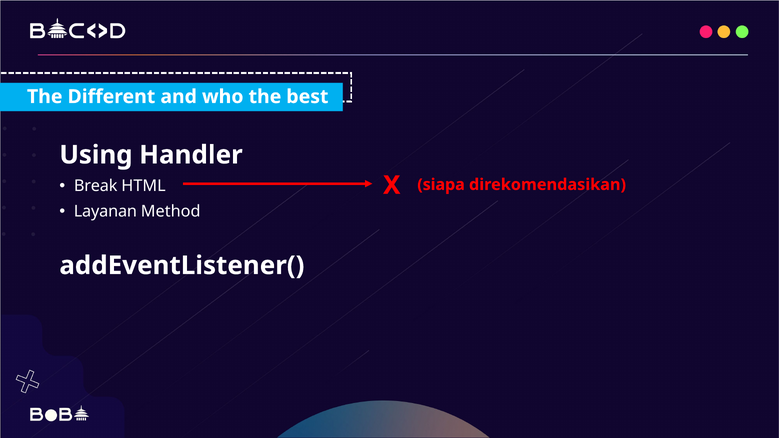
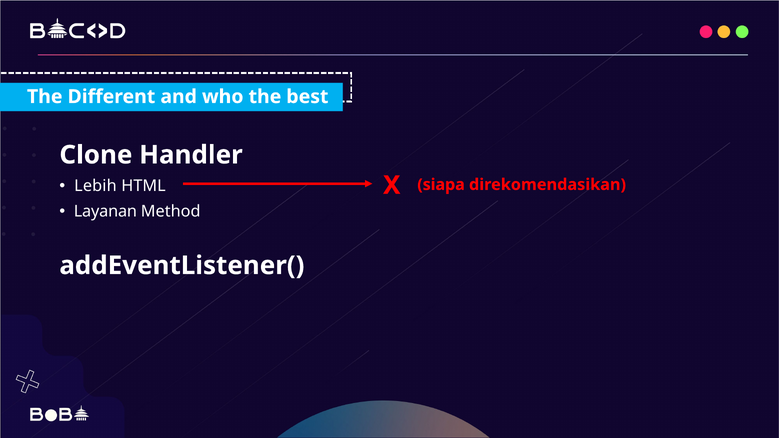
Using: Using -> Clone
Break: Break -> Lebih
